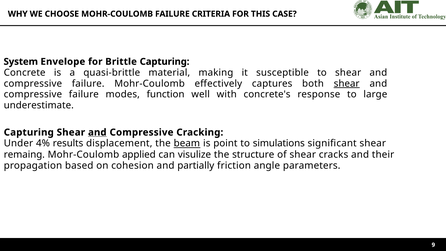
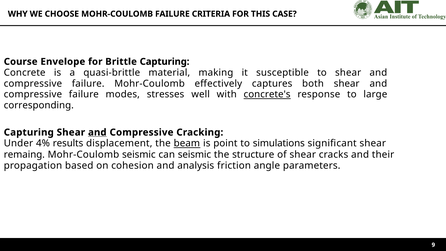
System: System -> Course
shear at (347, 83) underline: present -> none
function: function -> stresses
concrete's underline: none -> present
underestimate: underestimate -> corresponding
Mohr-Coulomb applied: applied -> seismic
can visulize: visulize -> seismic
partially: partially -> analysis
